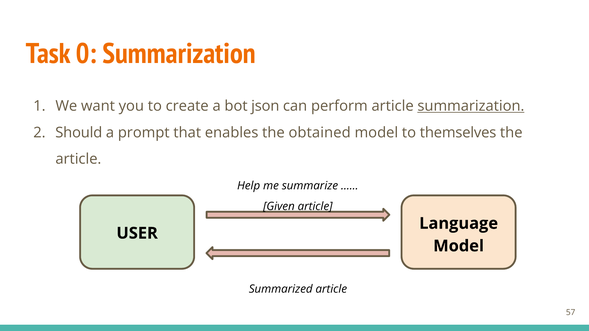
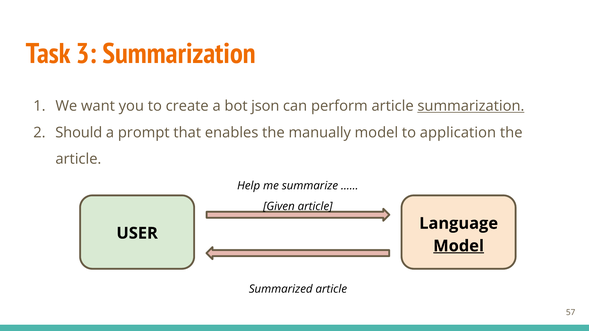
0: 0 -> 3
obtained: obtained -> manually
themselves: themselves -> application
Model at (459, 246) underline: none -> present
